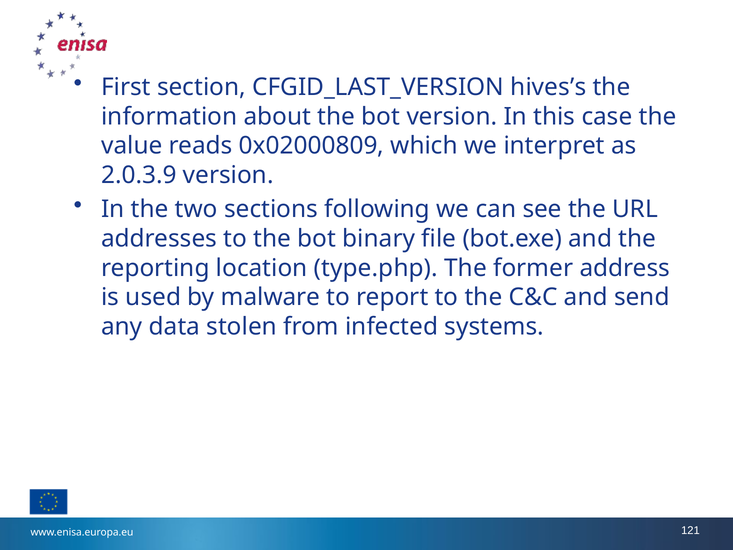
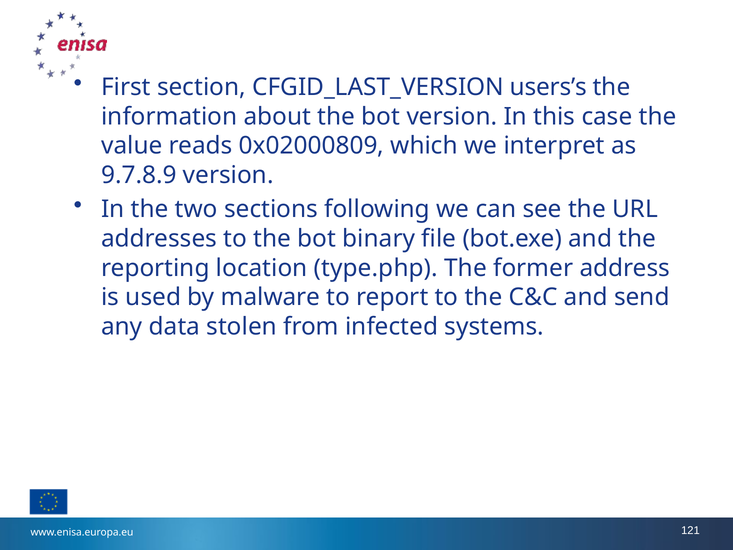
hives’s: hives’s -> users’s
2.0.3.9: 2.0.3.9 -> 9.7.8.9
